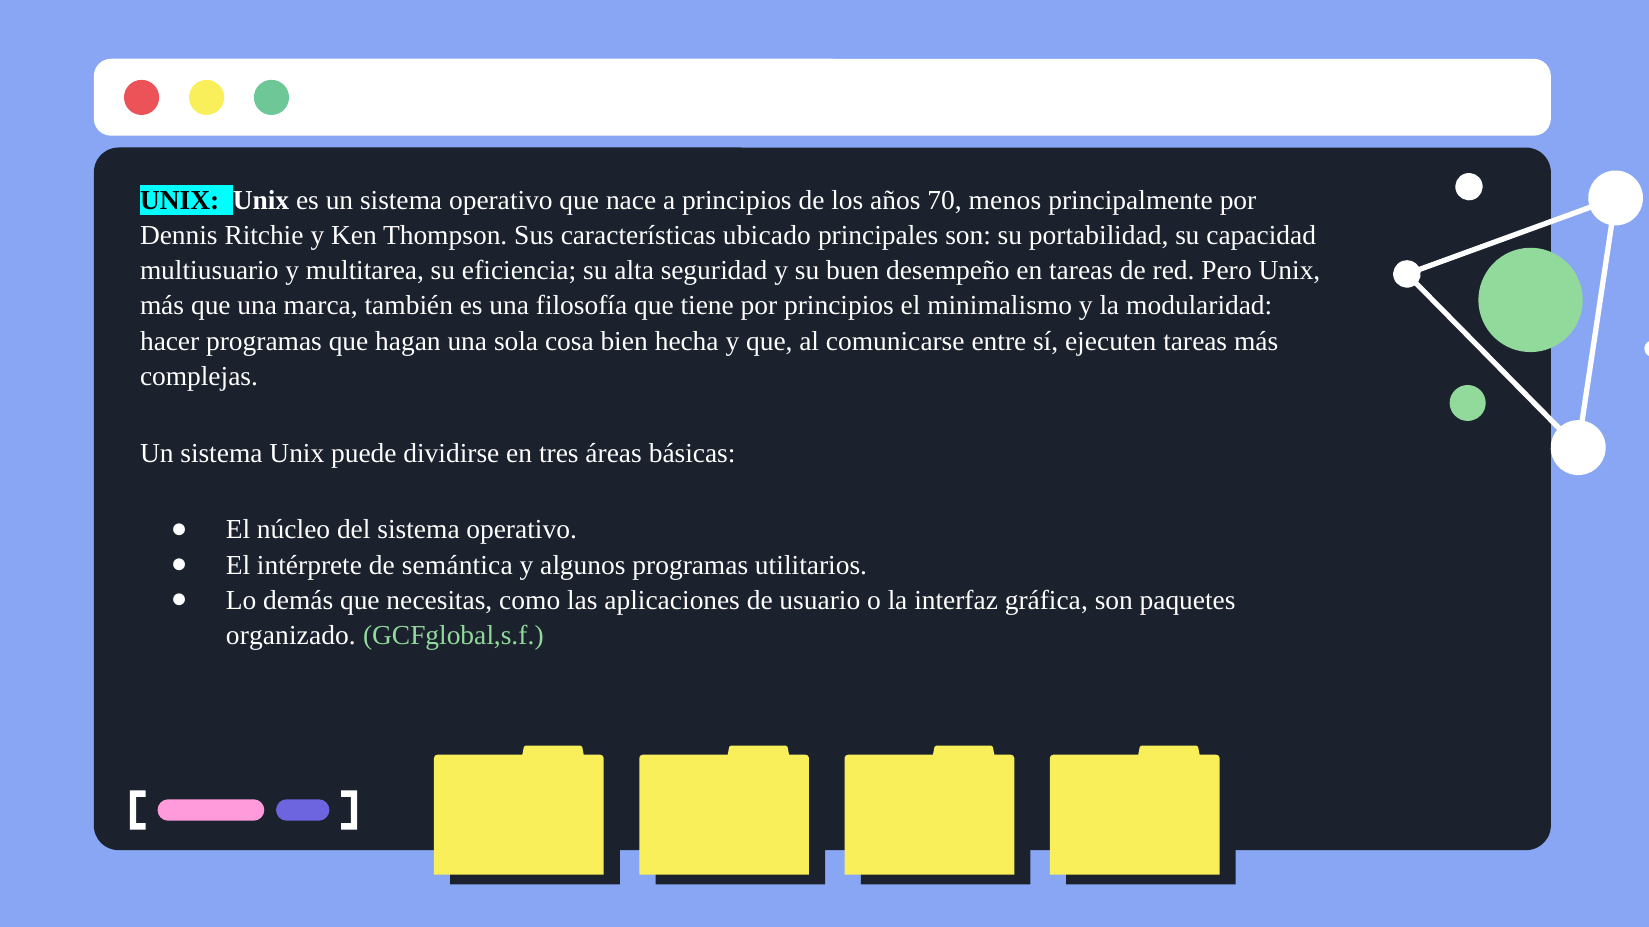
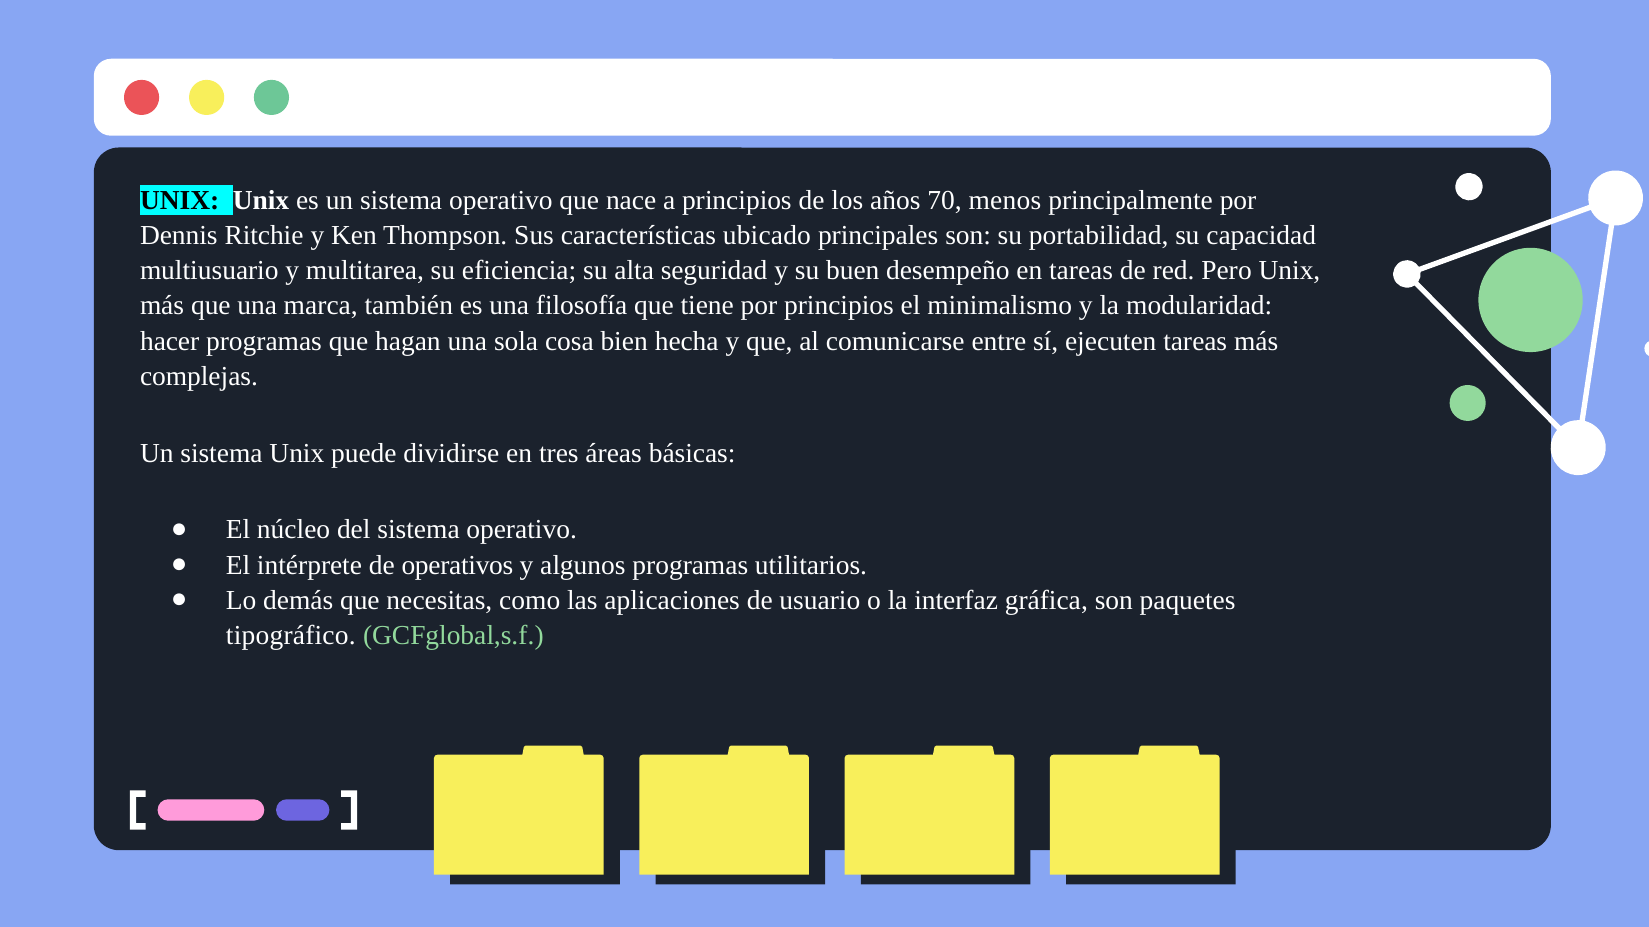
semántica: semántica -> operativos
organizado: organizado -> tipográfico
